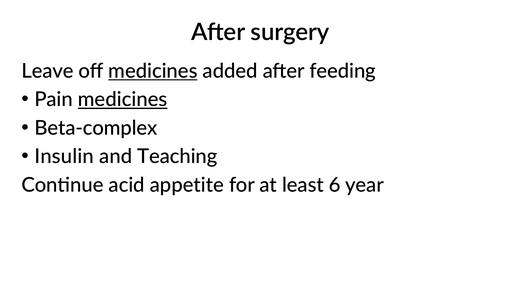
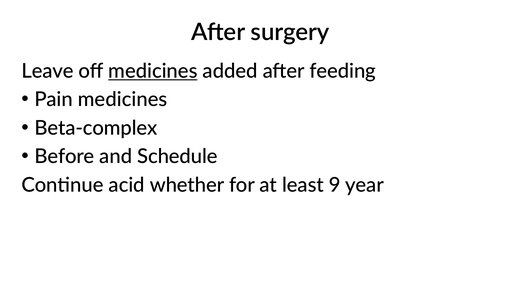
medicines at (123, 99) underline: present -> none
Insulin: Insulin -> Before
Teaching: Teaching -> Schedule
appetite: appetite -> whether
6: 6 -> 9
